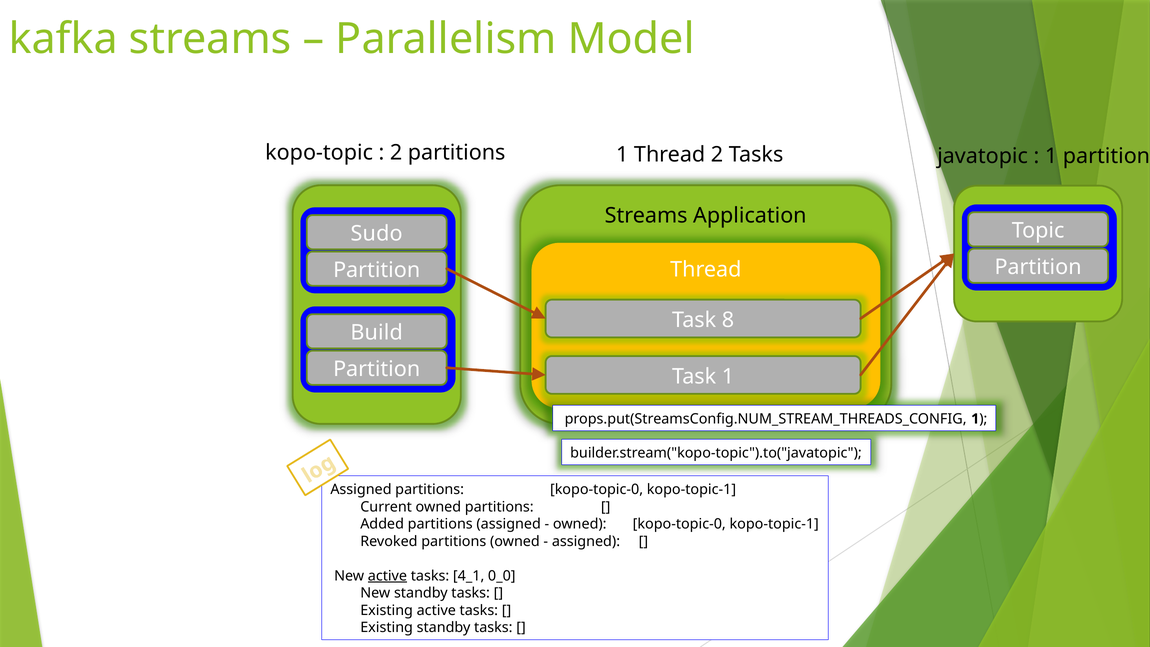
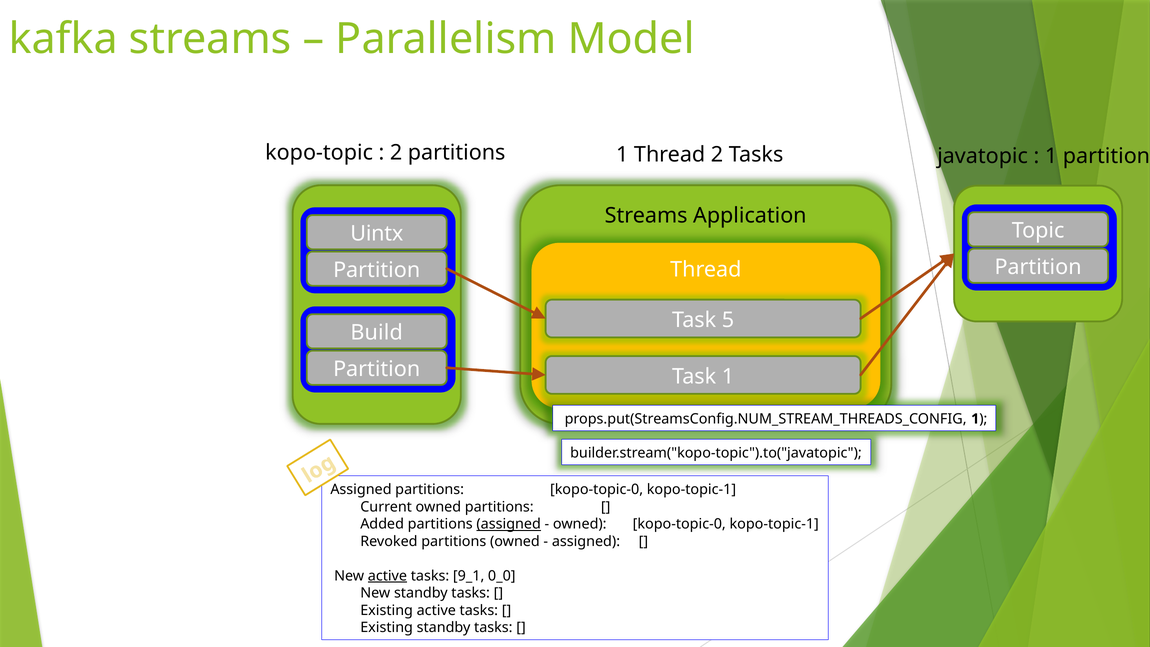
Sudo: Sudo -> Uintx
8: 8 -> 5
assigned at (509, 524) underline: none -> present
4_1: 4_1 -> 9_1
